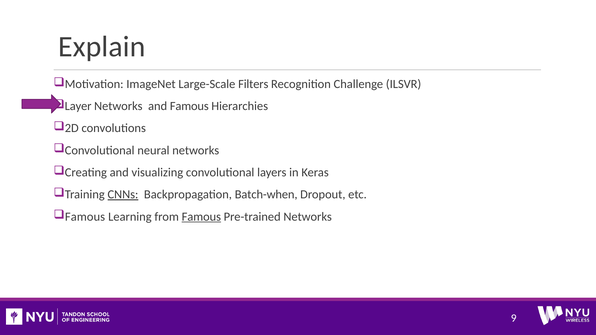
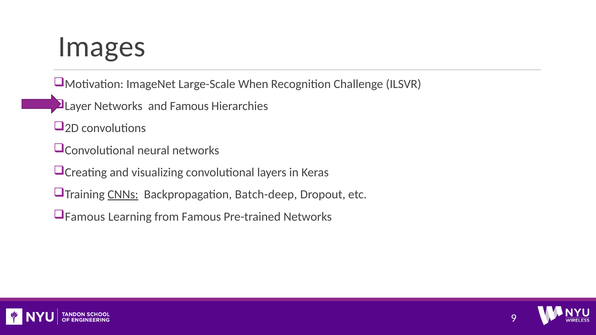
Explain: Explain -> Images
Filters: Filters -> When
Batch-when: Batch-when -> Batch-deep
Famous at (201, 217) underline: present -> none
